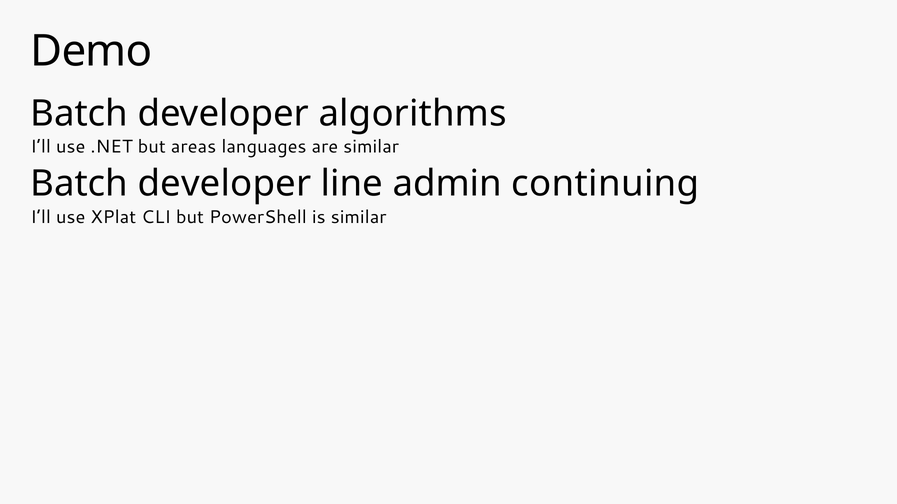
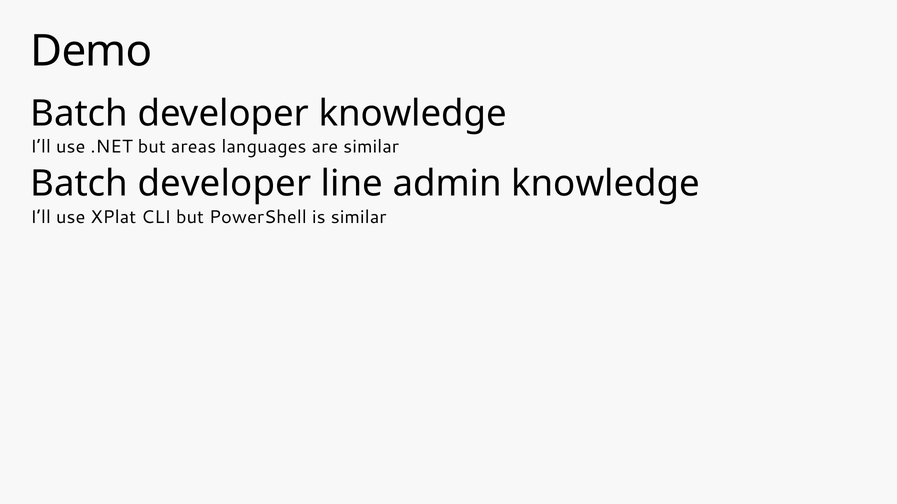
developer algorithms: algorithms -> knowledge
admin continuing: continuing -> knowledge
